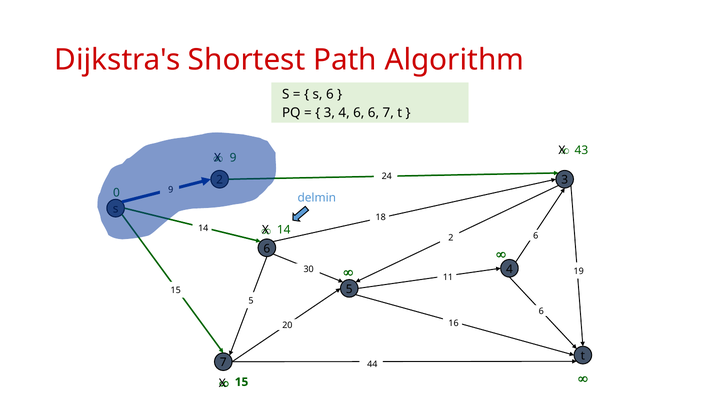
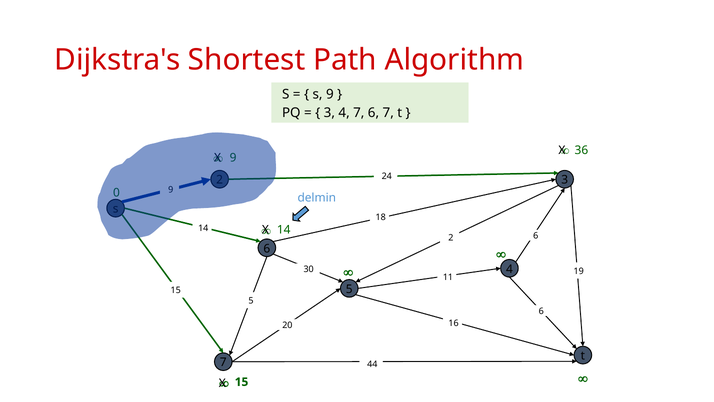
s 6: 6 -> 9
4 6: 6 -> 7
43: 43 -> 36
